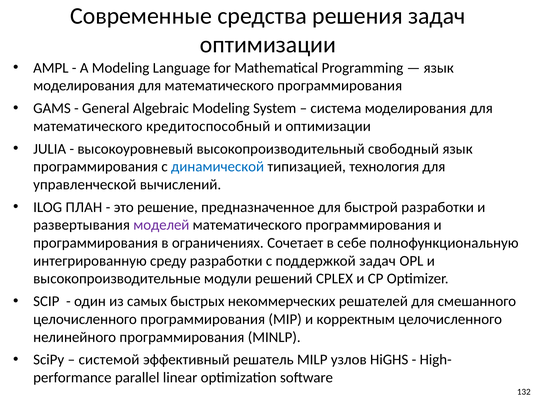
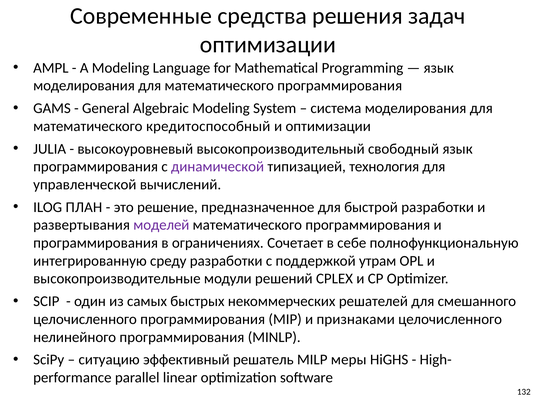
динамической colour: blue -> purple
поддержкой задач: задач -> утрам
корректным: корректным -> признаками
системой: системой -> ситуацию
узлов: узлов -> меры
